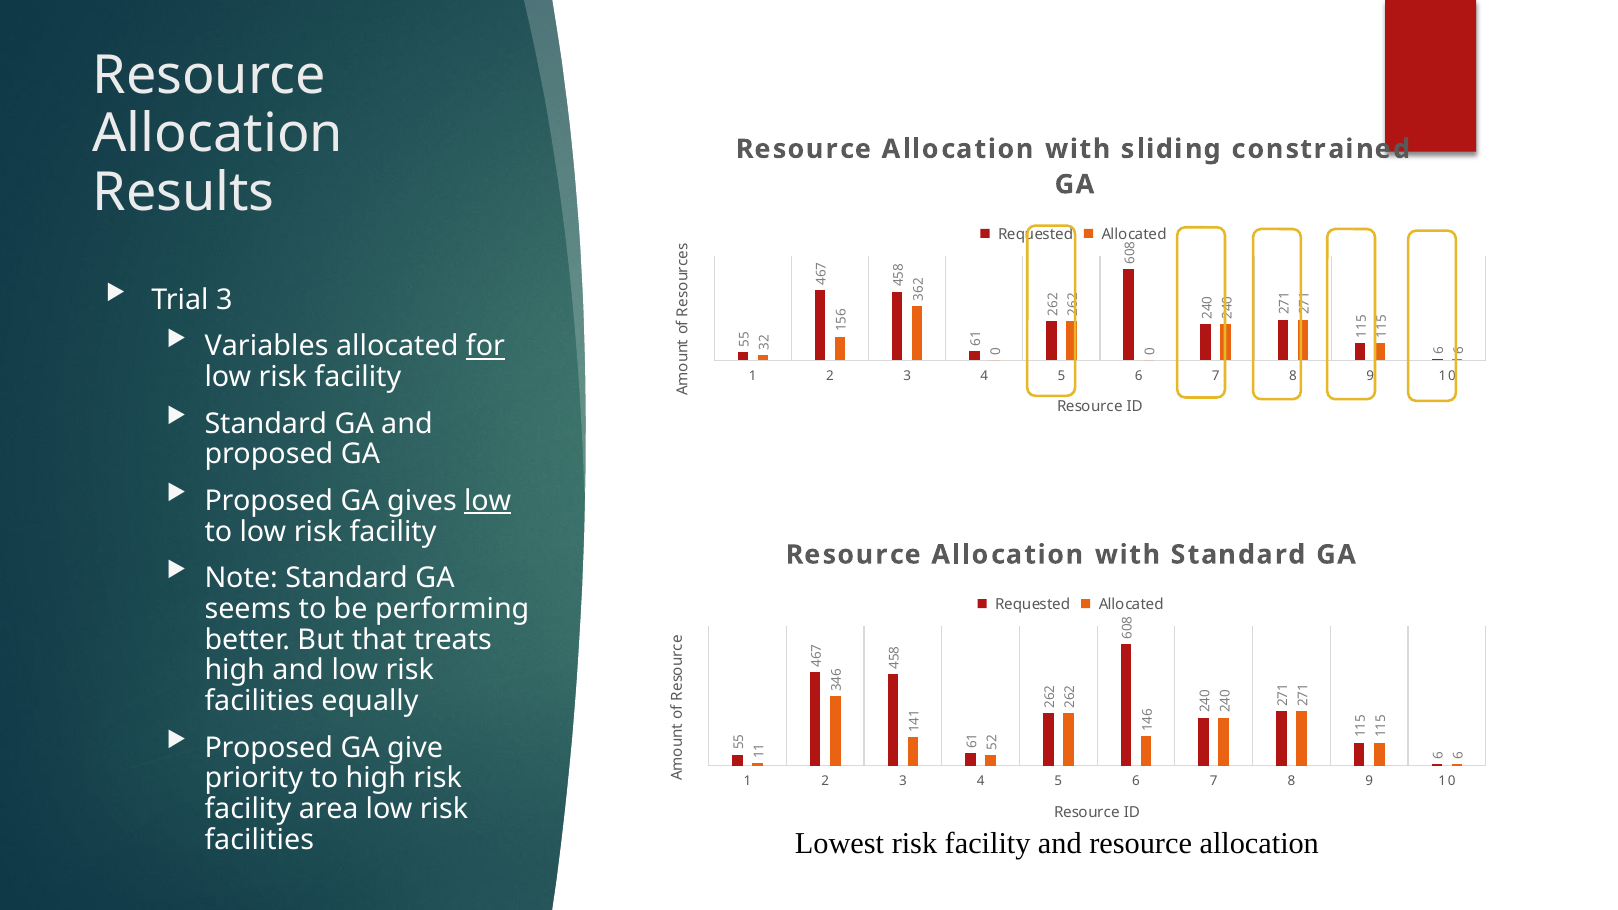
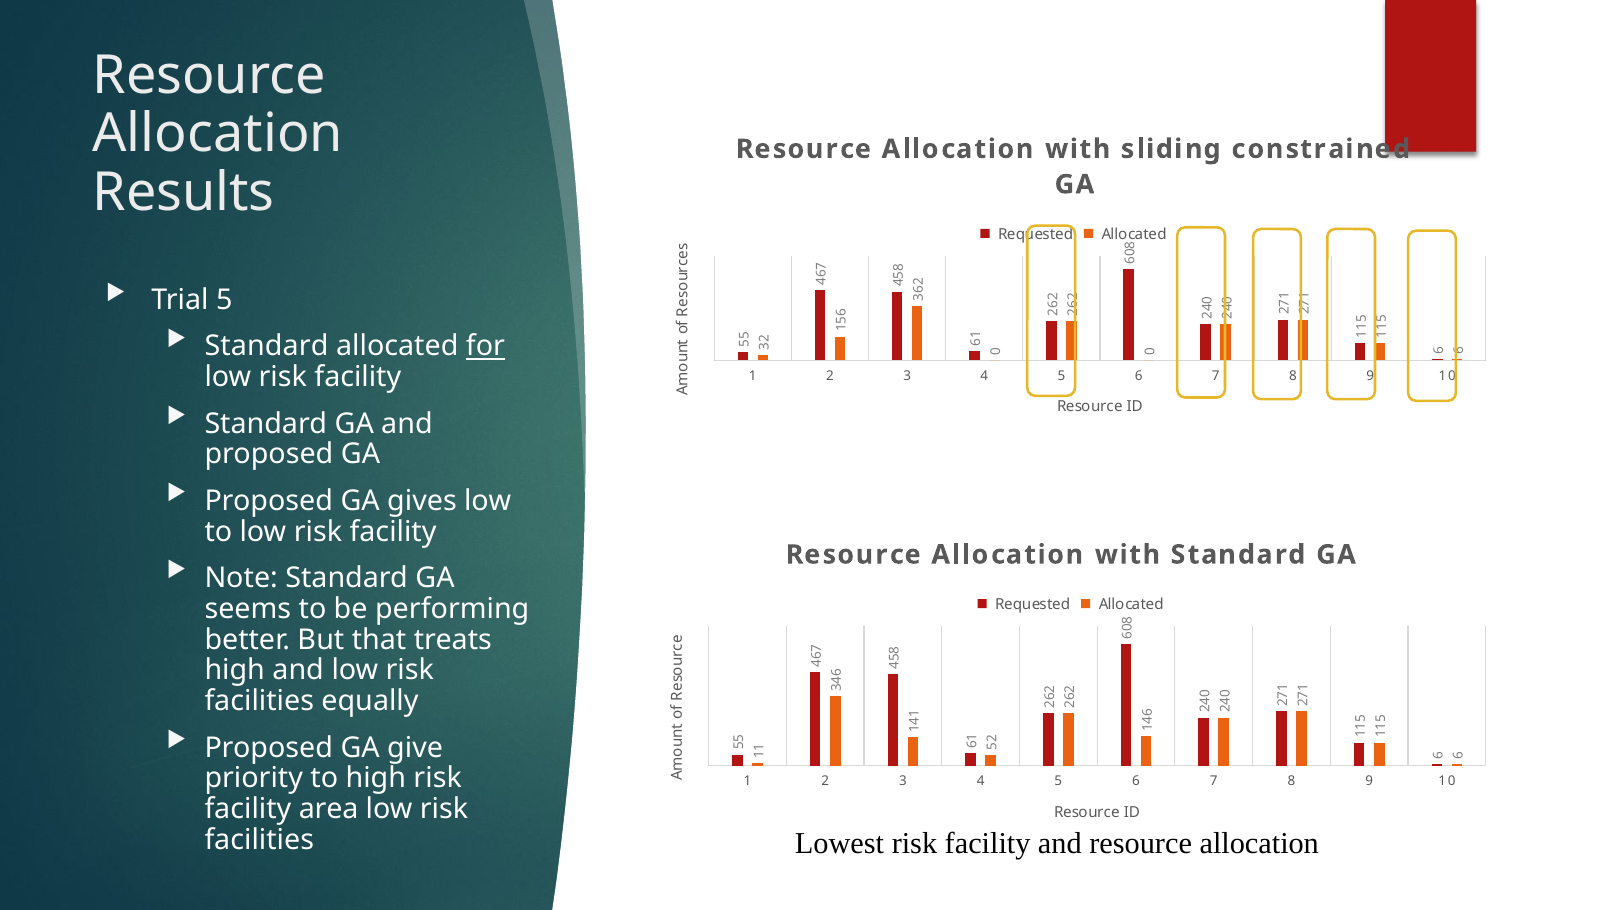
Trial 3: 3 -> 5
Variables at (267, 347): Variables -> Standard
low at (488, 501) underline: present -> none
